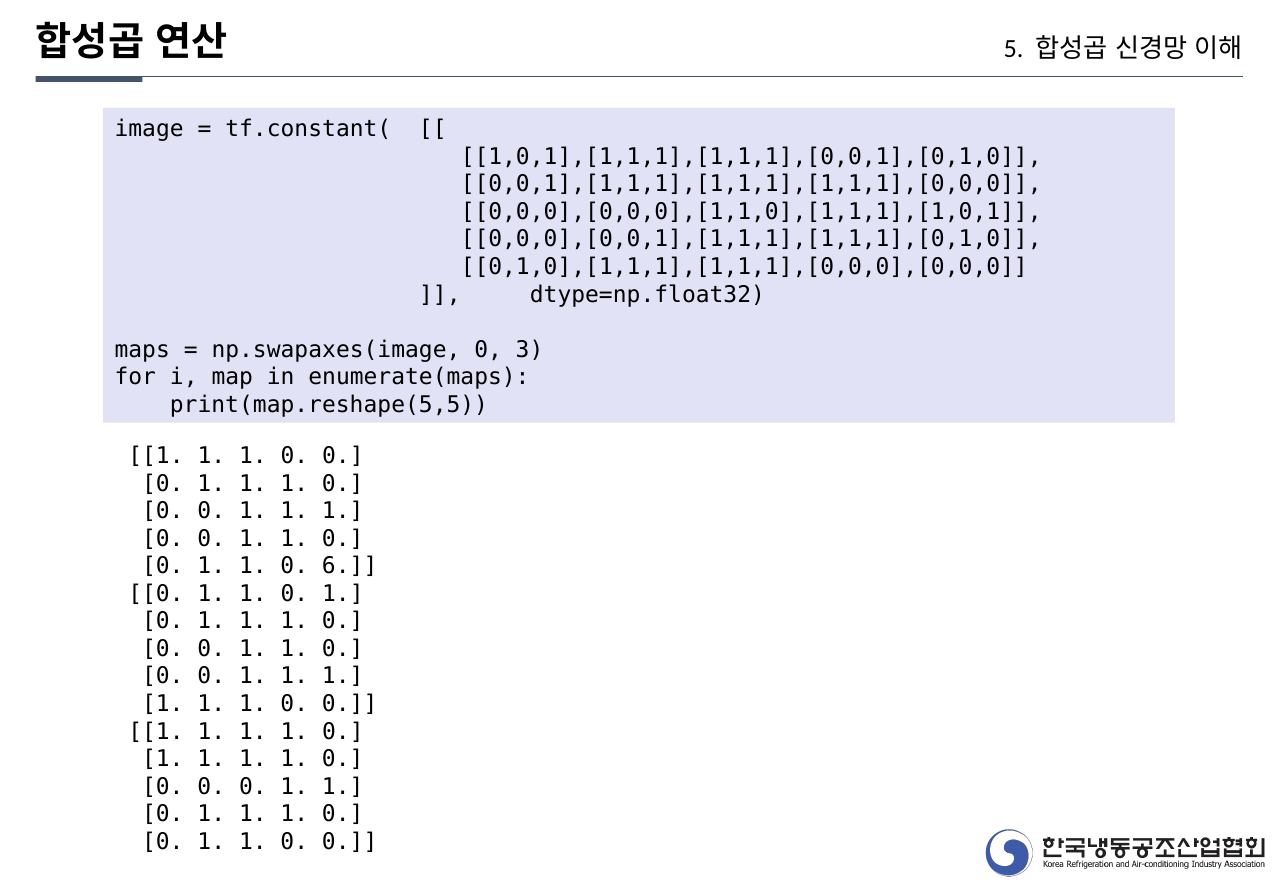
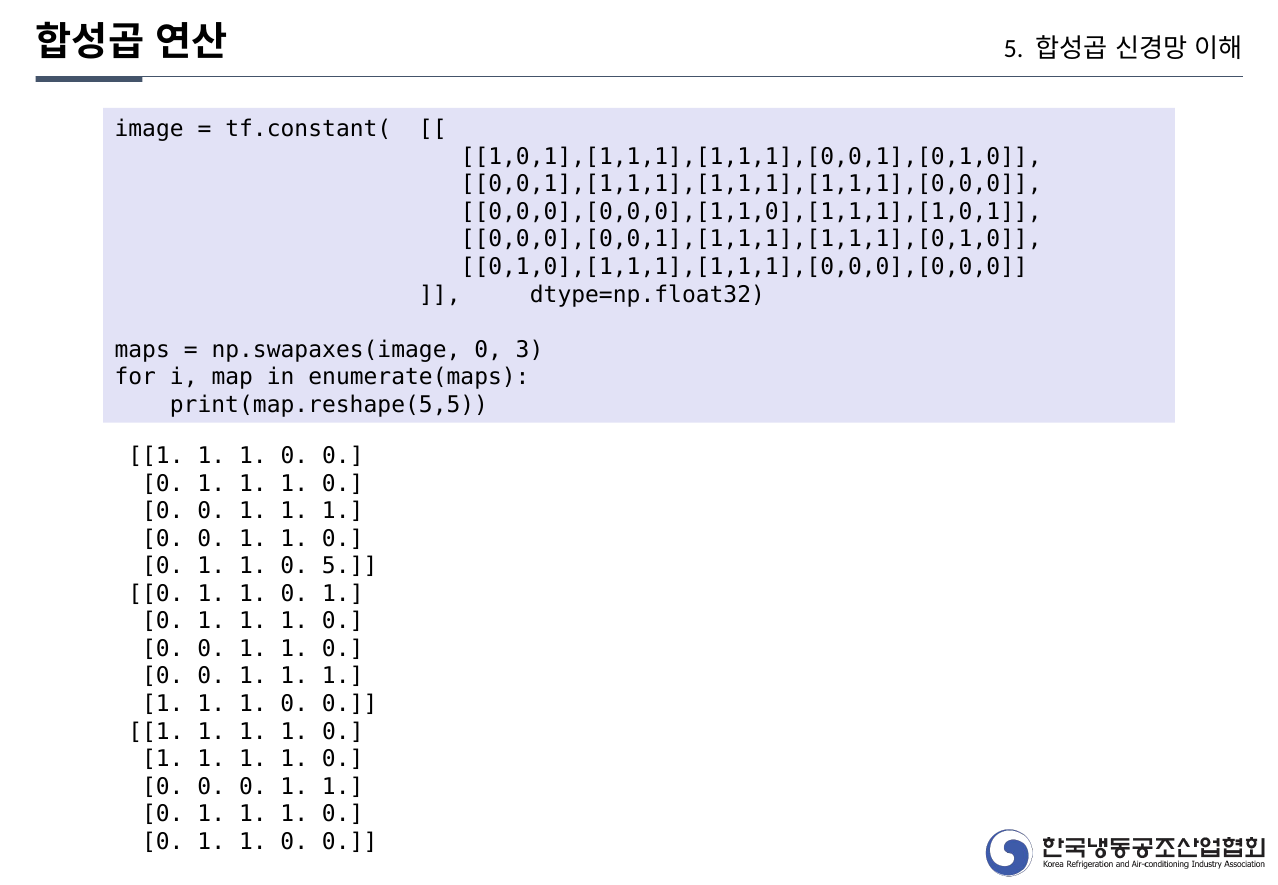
0 6: 6 -> 5
